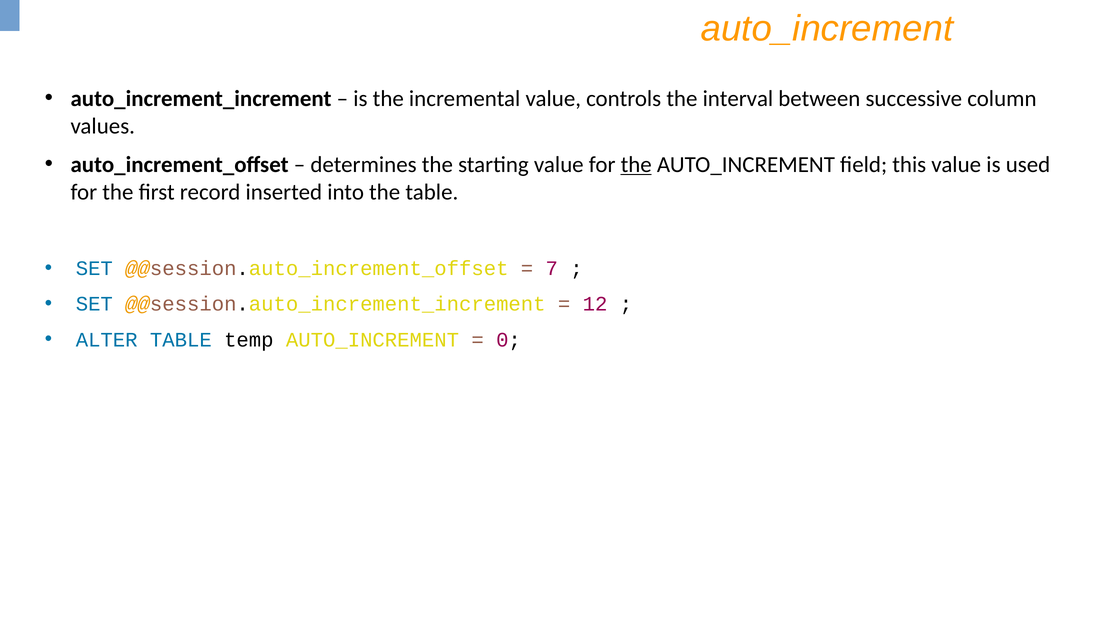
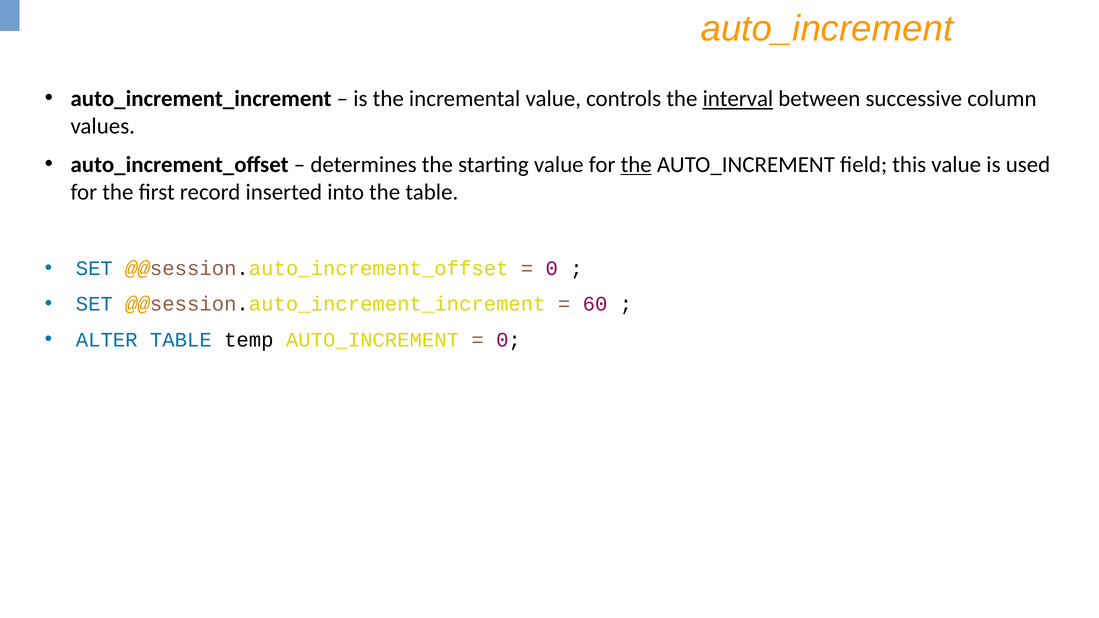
interval underline: none -> present
7 at (552, 269): 7 -> 0
12: 12 -> 60
